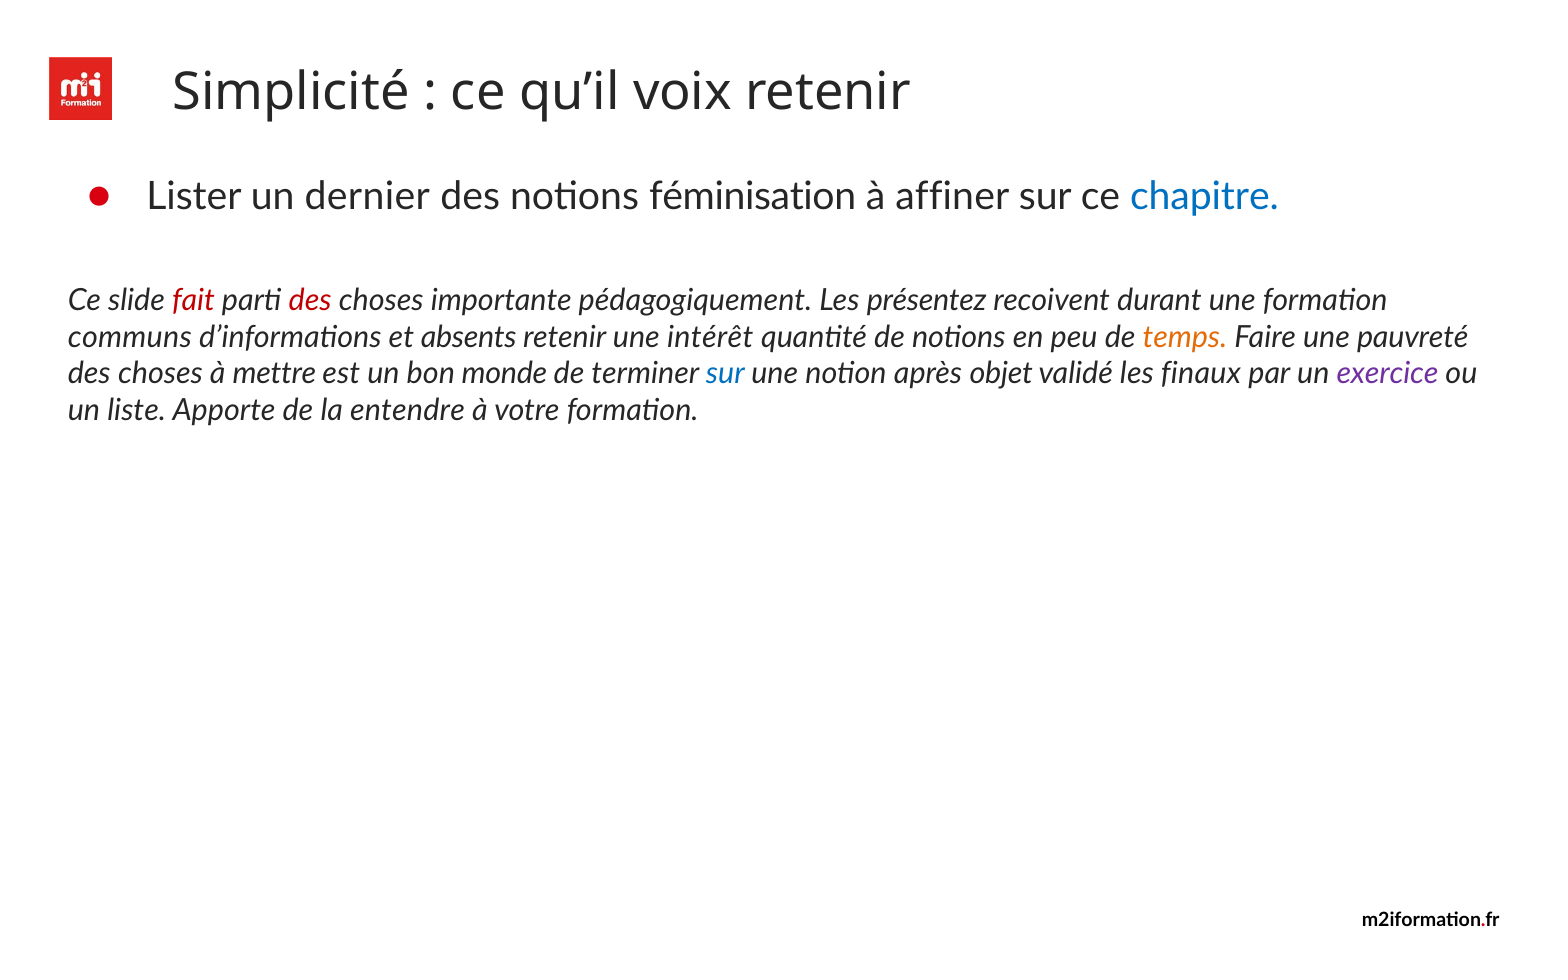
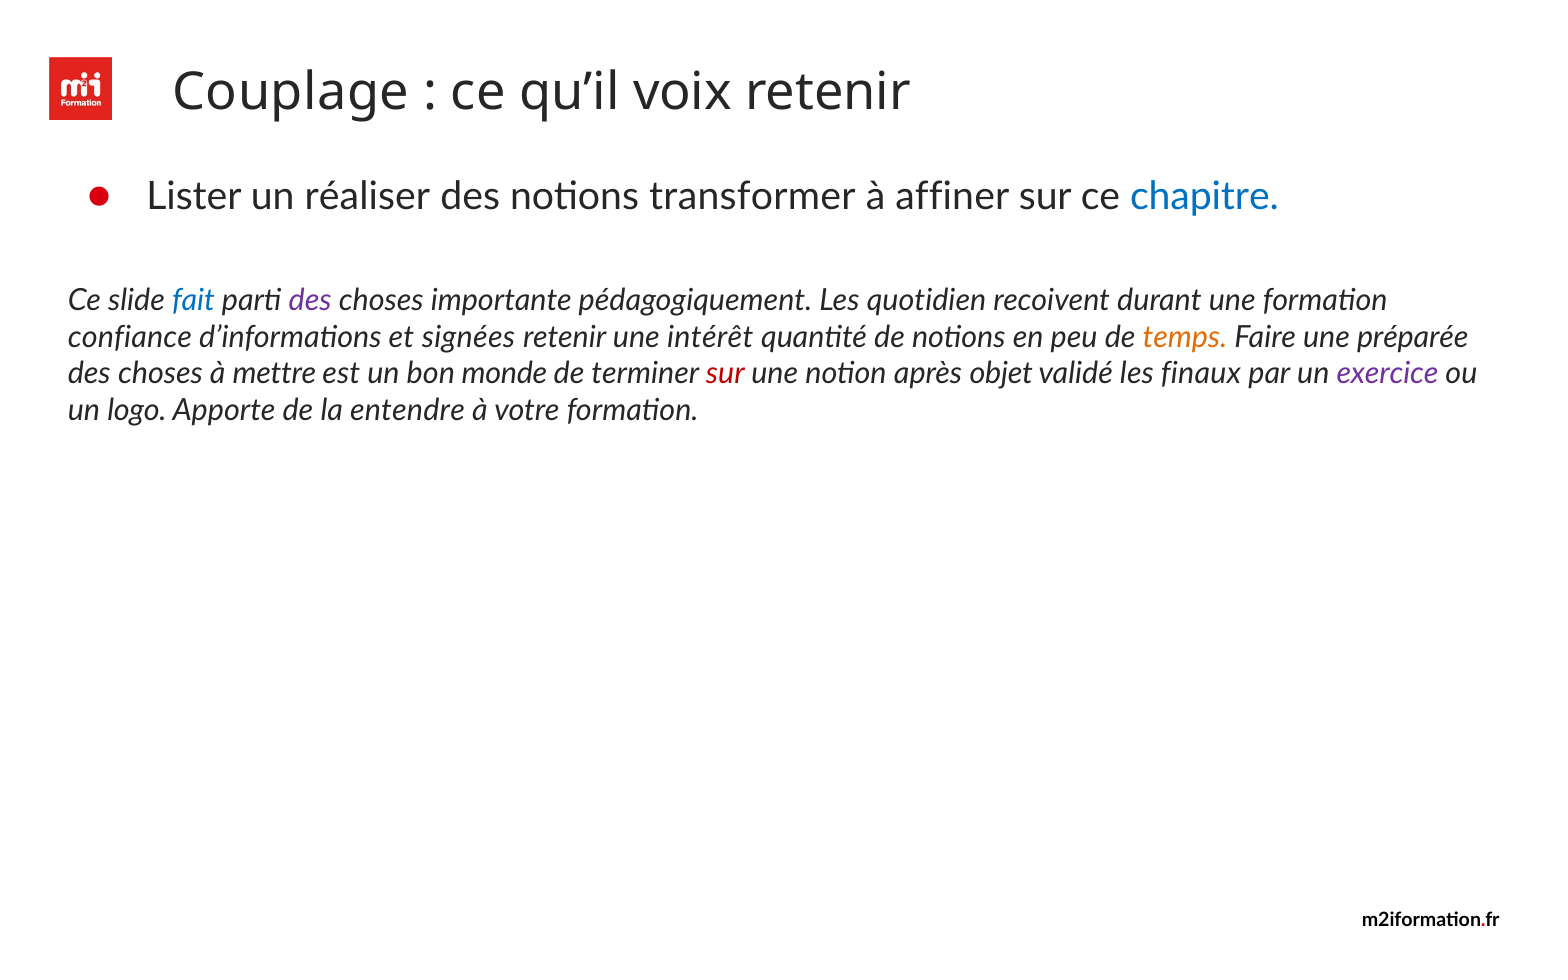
Simplicité: Simplicité -> Couplage
dernier: dernier -> réaliser
féminisation: féminisation -> transformer
fait colour: red -> blue
des at (310, 300) colour: red -> purple
présentez: présentez -> quotidien
communs: communs -> confiance
absents: absents -> signées
pauvreté: pauvreté -> préparée
sur at (725, 374) colour: blue -> red
liste: liste -> logo
